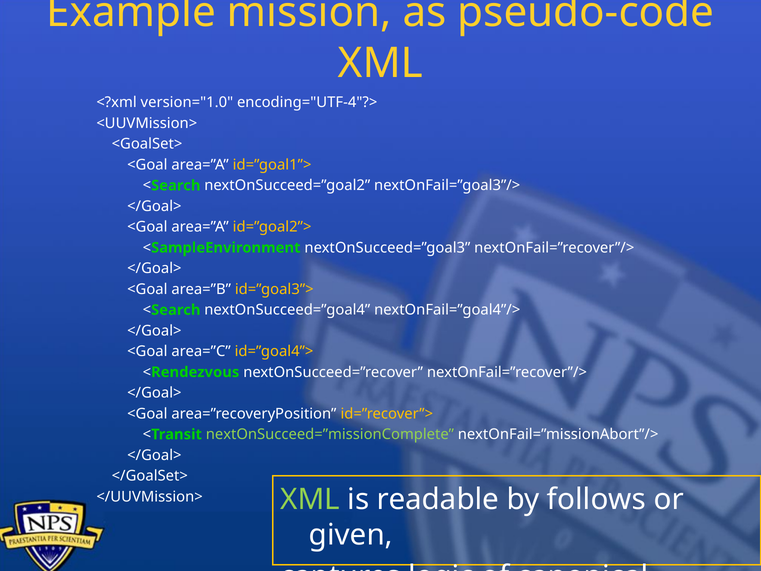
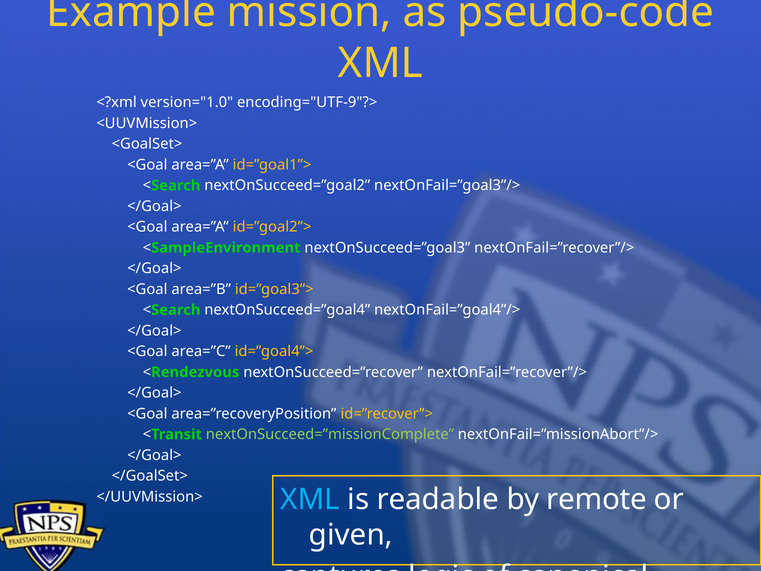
encoding="UTF-4"?>: encoding="UTF-4"?> -> encoding="UTF-9"?>
XML at (310, 499) colour: light green -> light blue
follows: follows -> remote
